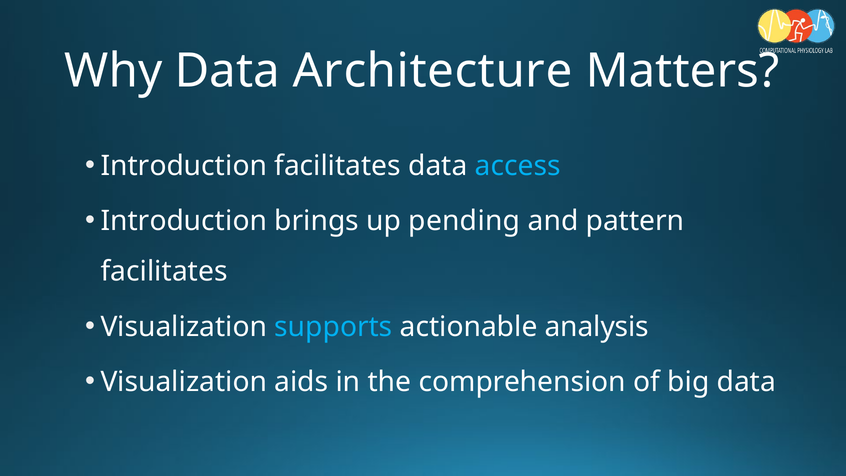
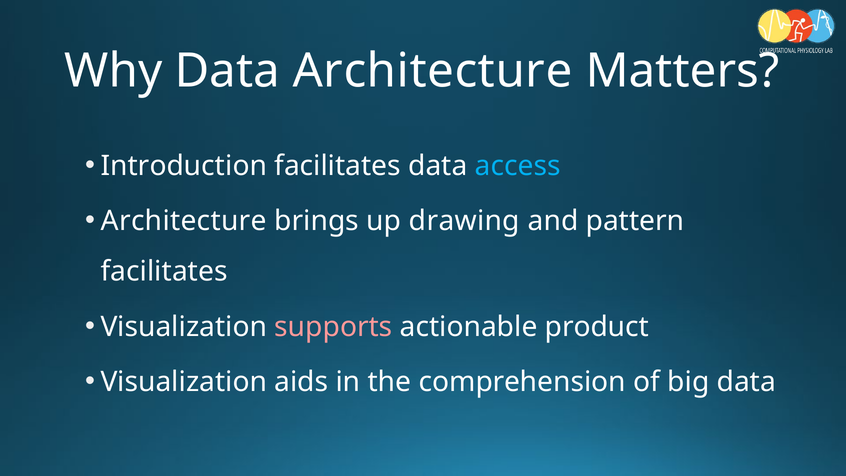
Introduction at (184, 221): Introduction -> Architecture
pending: pending -> drawing
supports colour: light blue -> pink
analysis: analysis -> product
